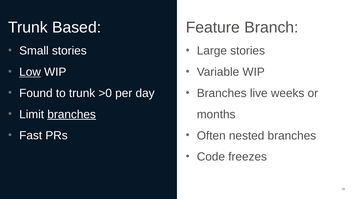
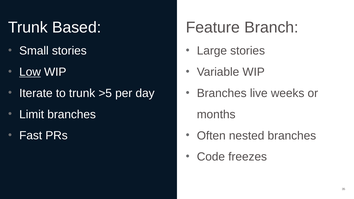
Found: Found -> Iterate
>0: >0 -> >5
branches at (72, 114) underline: present -> none
